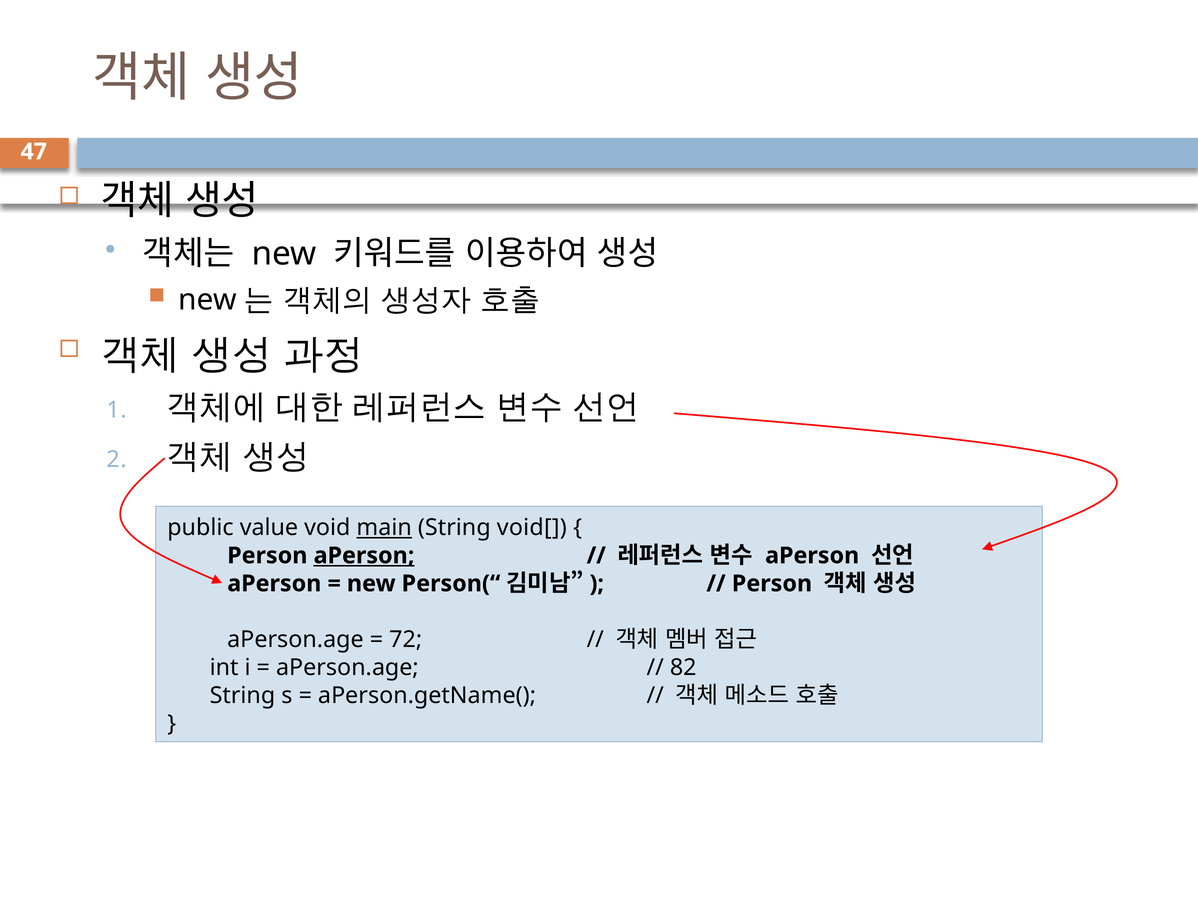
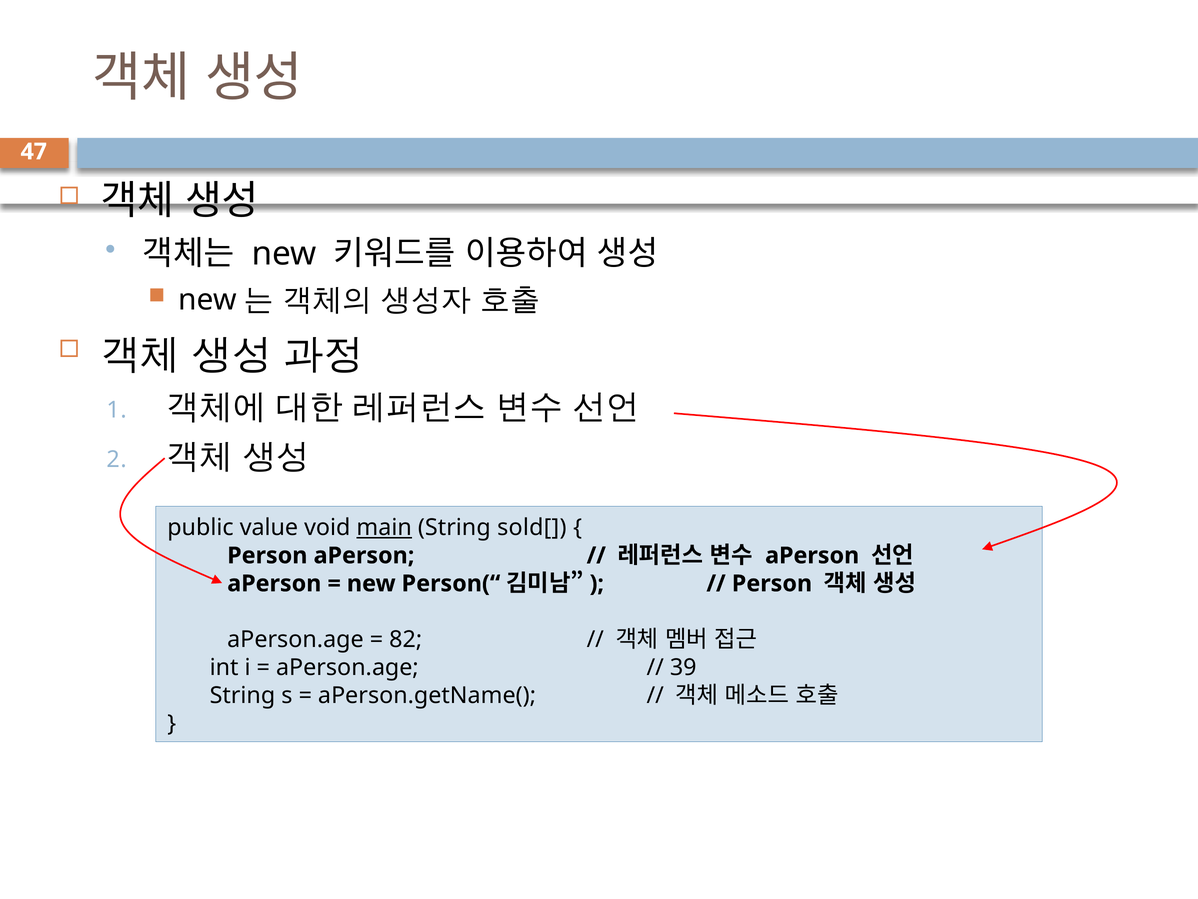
void[: void[ -> sold[
aPerson at (364, 555) underline: present -> none
72: 72 -> 82
82: 82 -> 39
